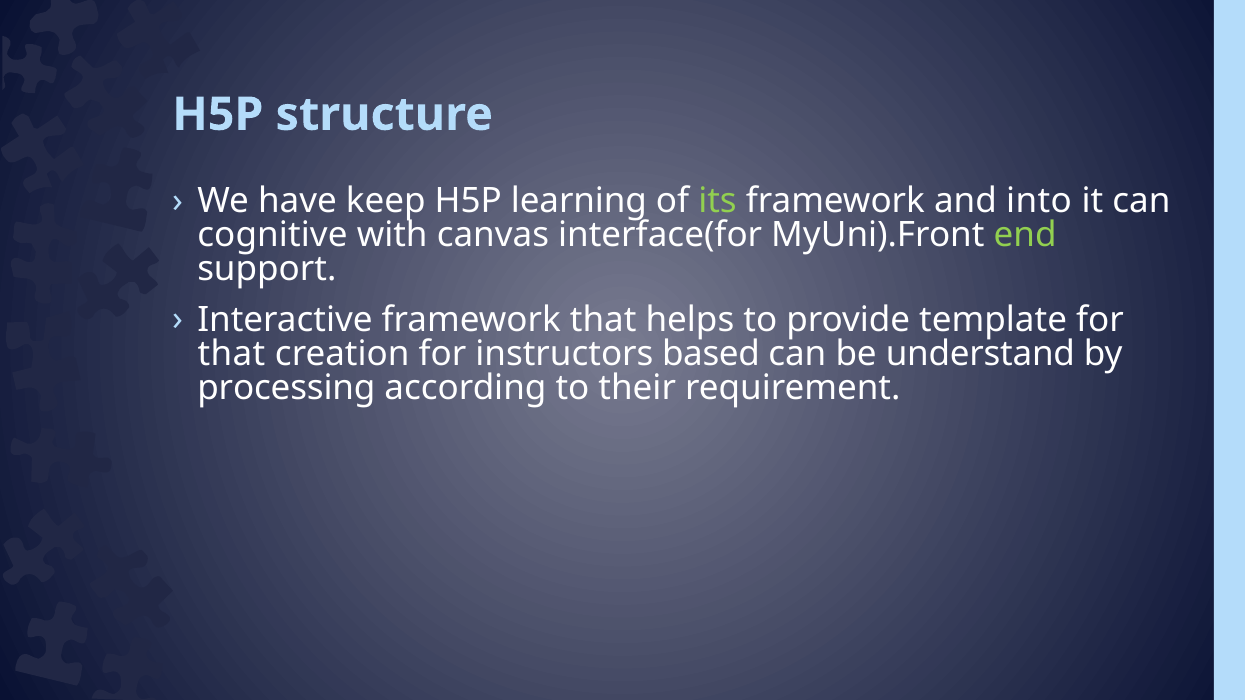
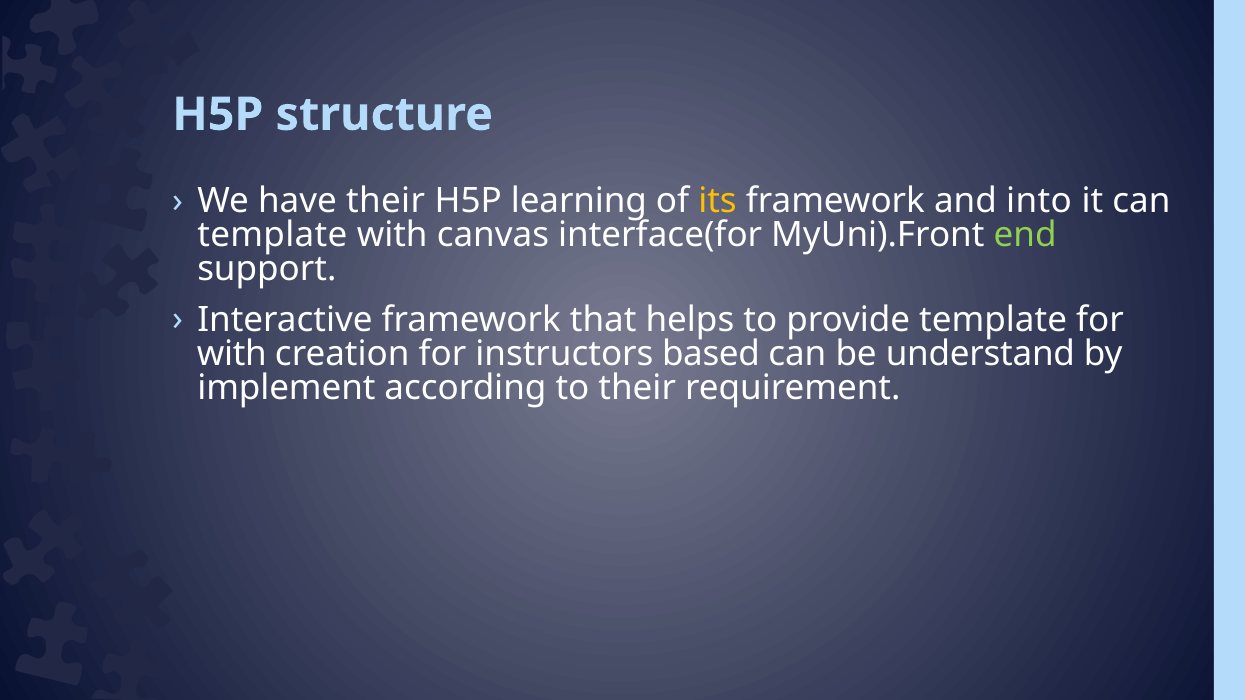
have keep: keep -> their
its colour: light green -> yellow
cognitive at (272, 236): cognitive -> template
that at (231, 354): that -> with
processing: processing -> implement
